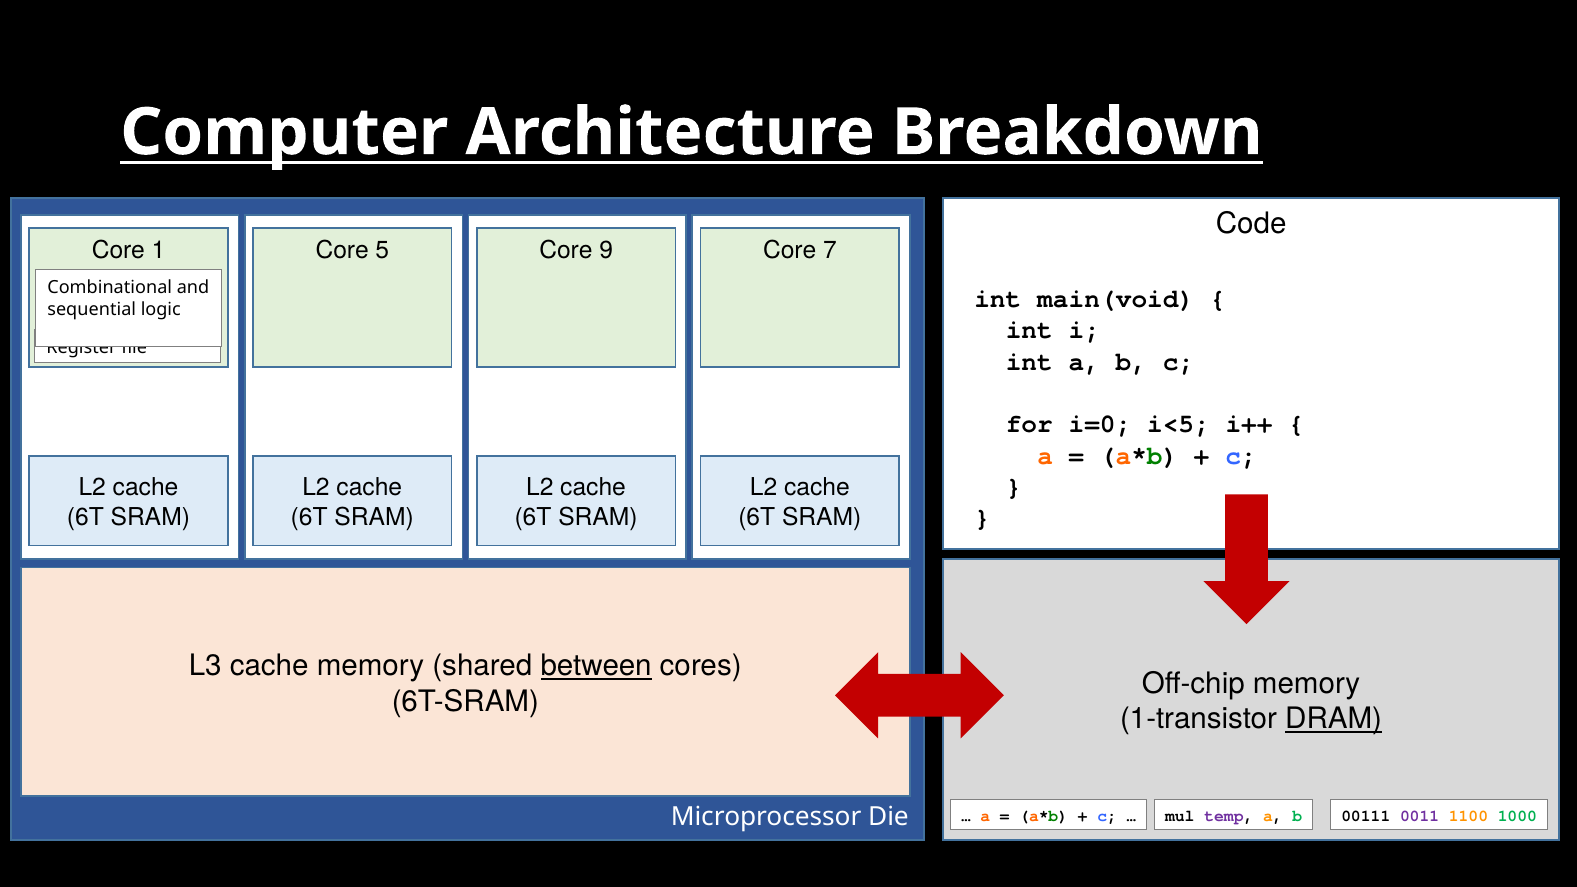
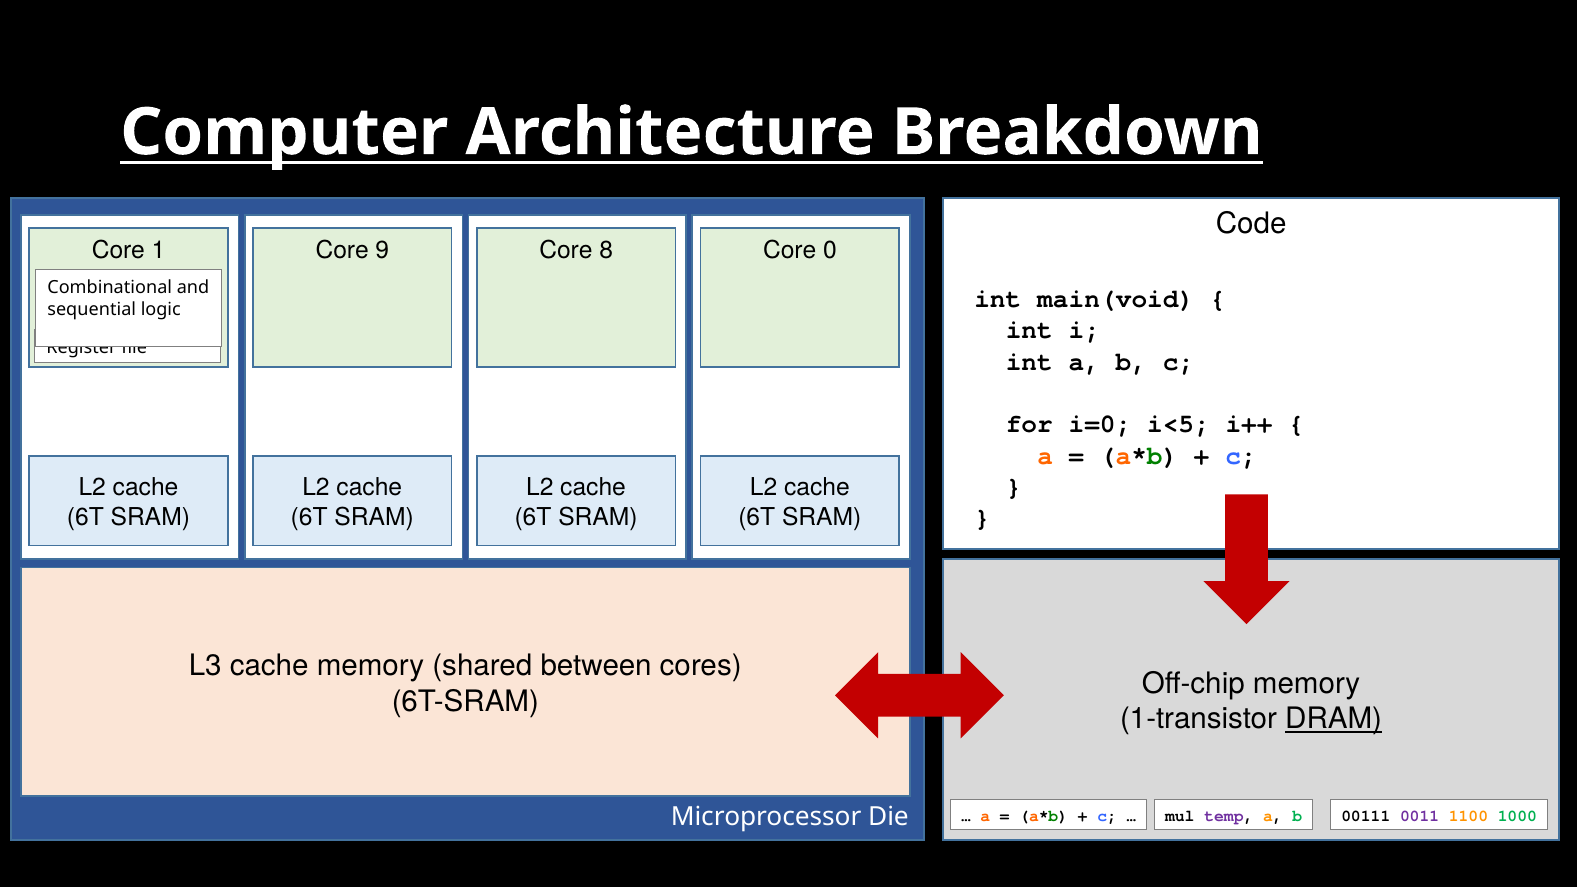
5: 5 -> 9
9: 9 -> 8
7: 7 -> 0
between underline: present -> none
